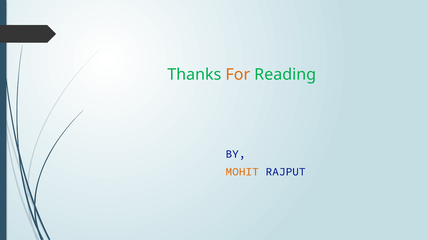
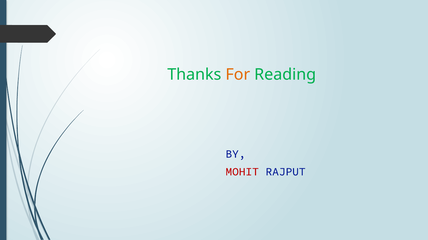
MOHIT colour: orange -> red
